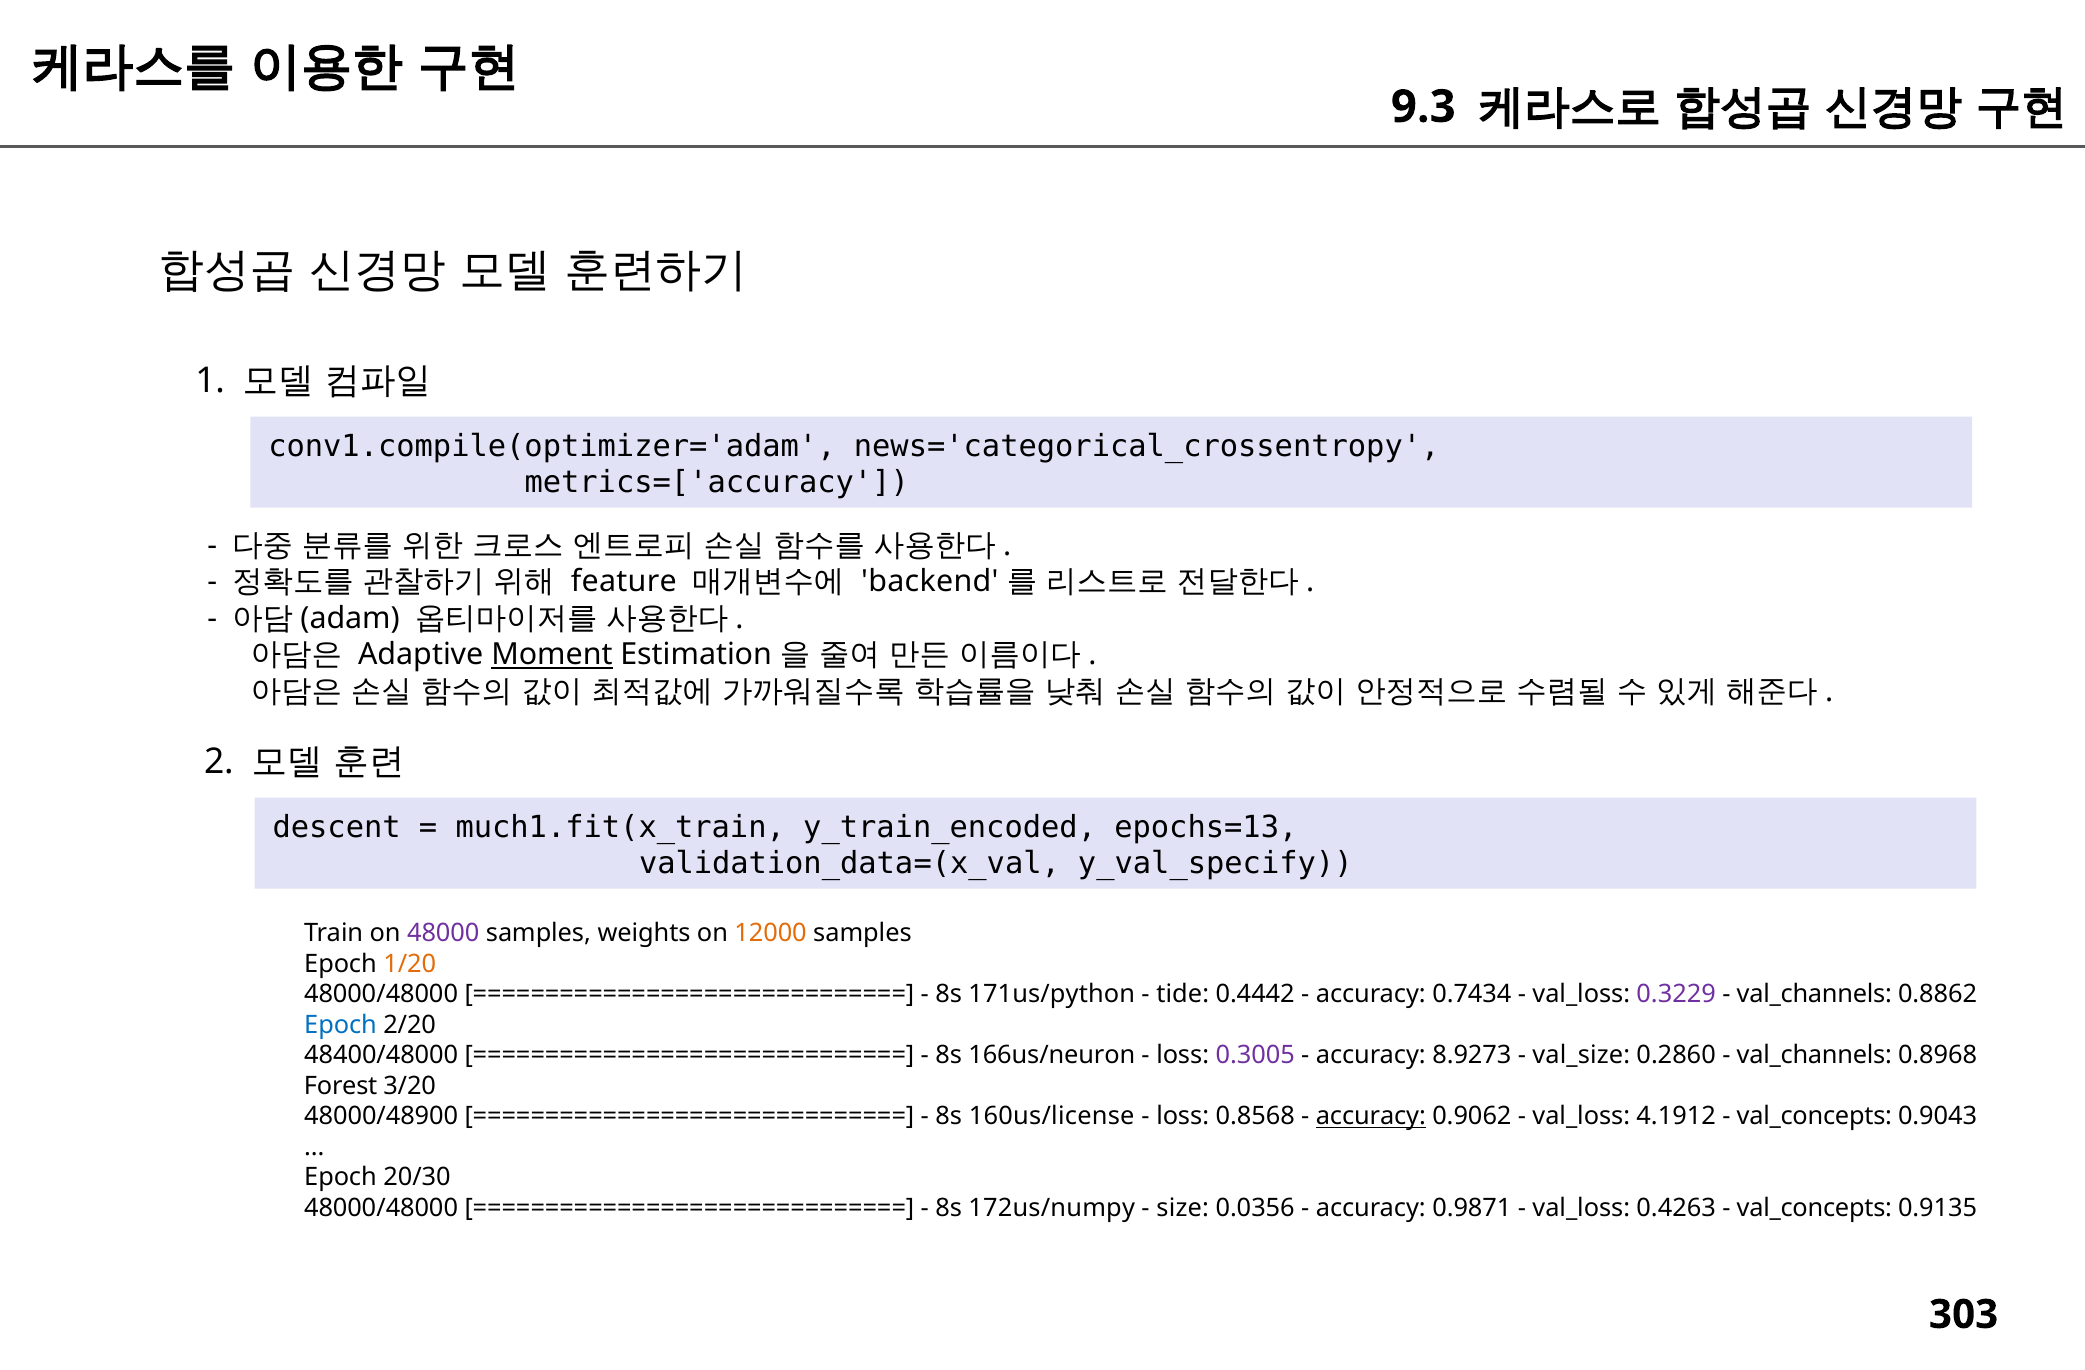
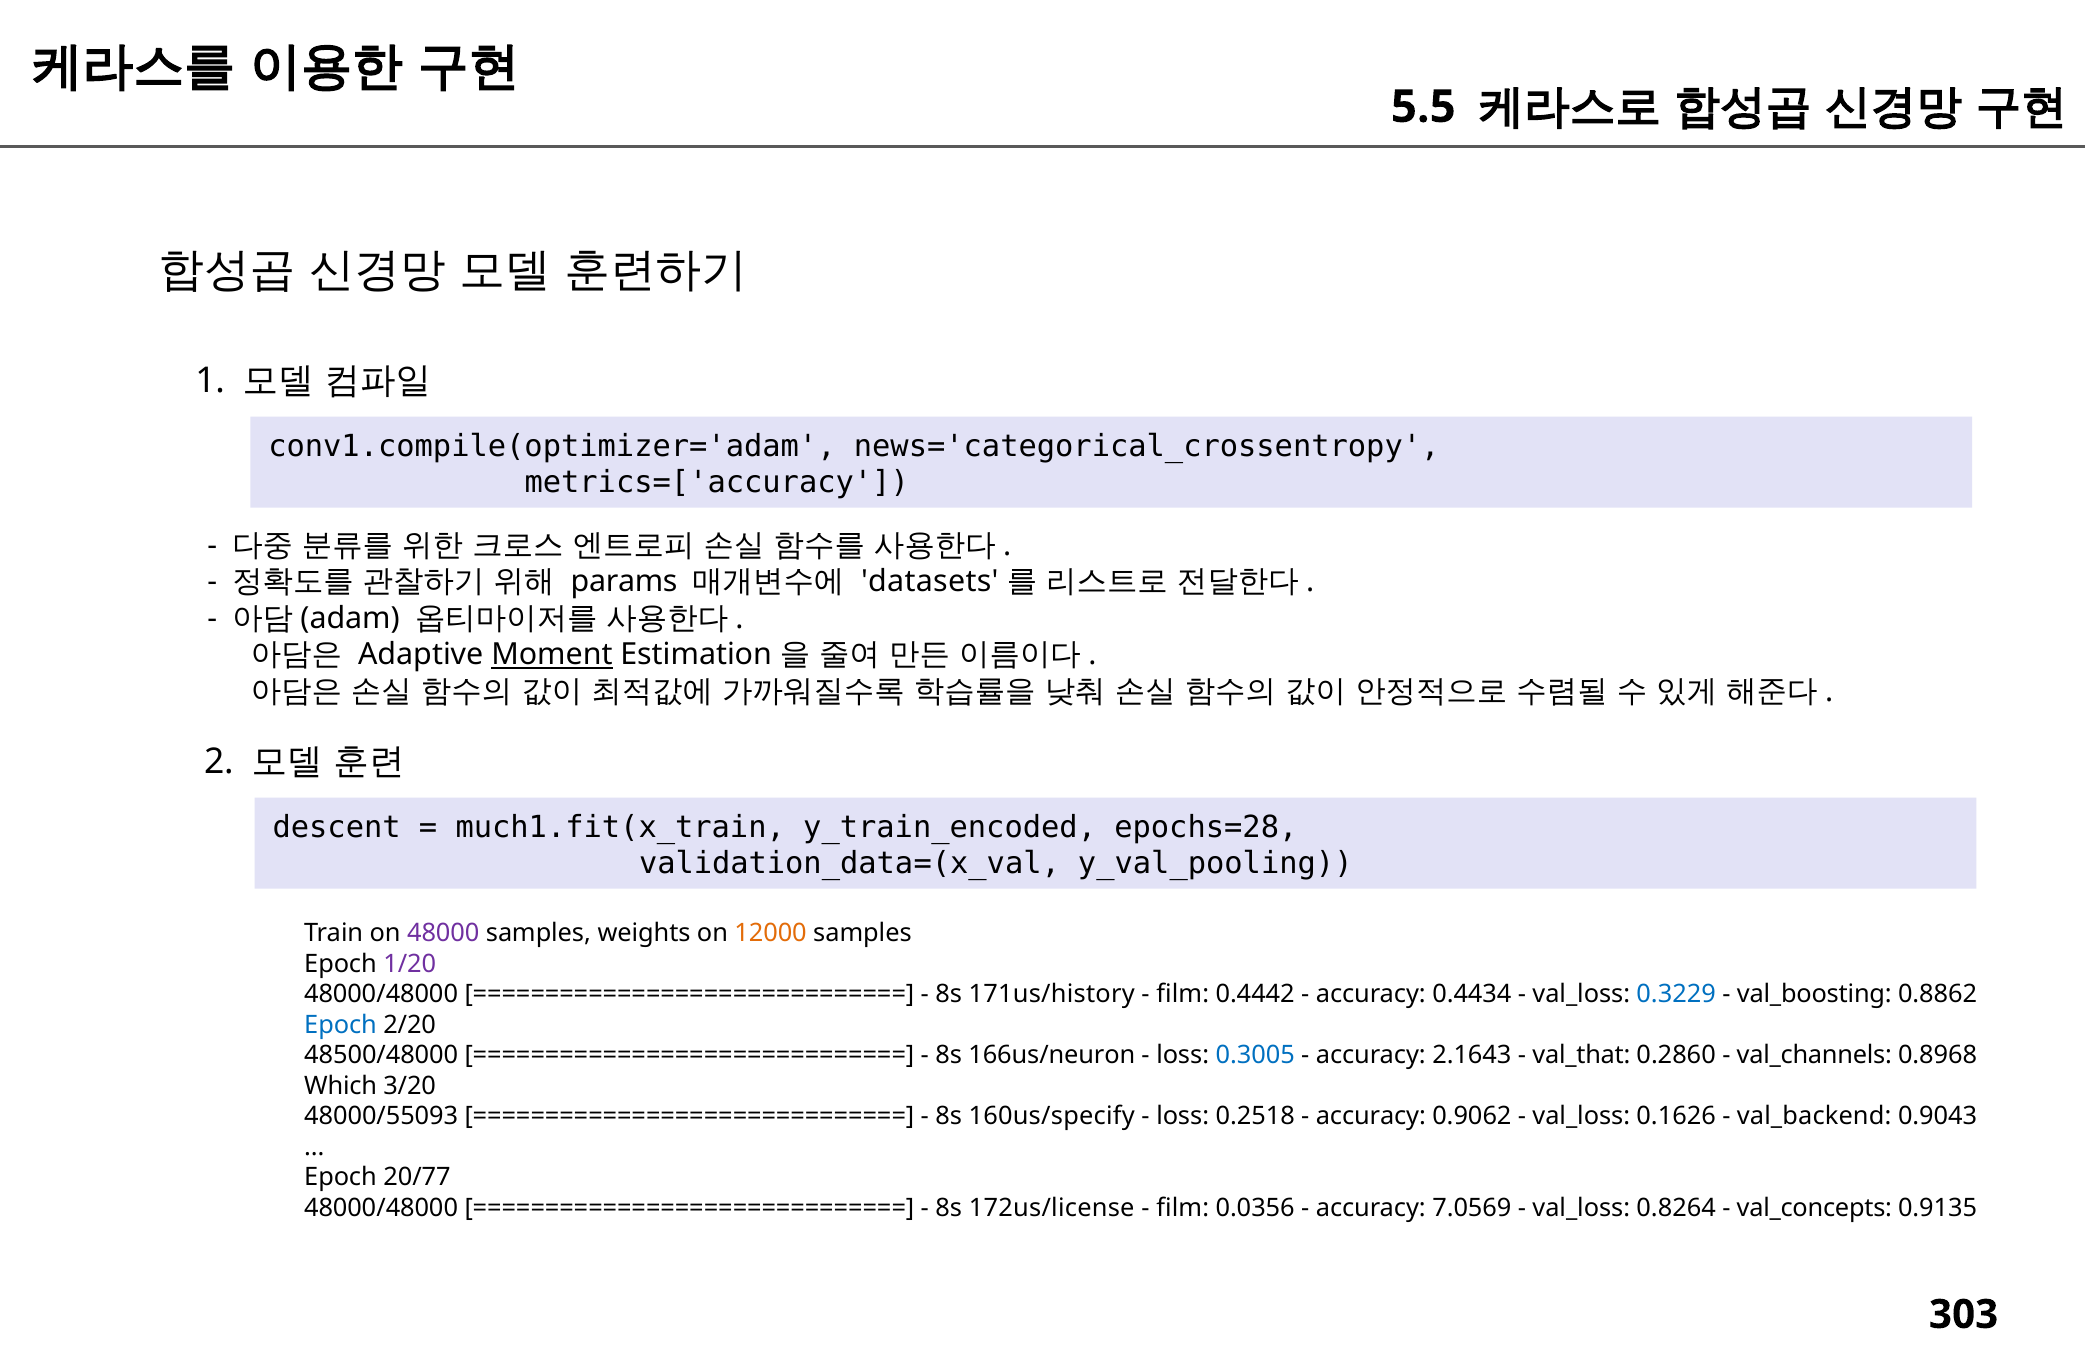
9.3: 9.3 -> 5.5
feature: feature -> params
backend: backend -> datasets
epochs=13: epochs=13 -> epochs=28
y_val_specify: y_val_specify -> y_val_pooling
1/20 colour: orange -> purple
171us/python: 171us/python -> 171us/history
tide at (1183, 994): tide -> film
0.7434: 0.7434 -> 0.4434
0.3229 colour: purple -> blue
val_channels at (1814, 994): val_channels -> val_boosting
48400/48000: 48400/48000 -> 48500/48000
0.3005 colour: purple -> blue
8.9273: 8.9273 -> 2.1643
val_size: val_size -> val_that
Forest: Forest -> Which
48000/48900: 48000/48900 -> 48000/55093
160us/license: 160us/license -> 160us/specify
0.8568: 0.8568 -> 0.2518
accuracy at (1371, 1116) underline: present -> none
4.1912: 4.1912 -> 0.1626
val_concepts at (1814, 1116): val_concepts -> val_backend
20/30: 20/30 -> 20/77
172us/numpy: 172us/numpy -> 172us/license
size at (1183, 1207): size -> film
0.9871: 0.9871 -> 7.0569
0.4263: 0.4263 -> 0.8264
